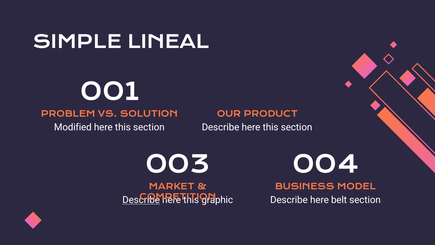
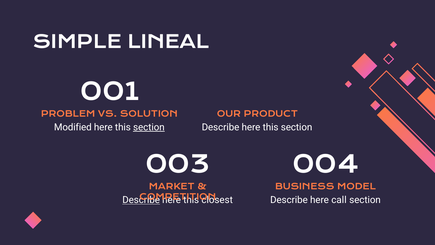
section at (149, 127) underline: none -> present
graphic: graphic -> closest
belt: belt -> call
